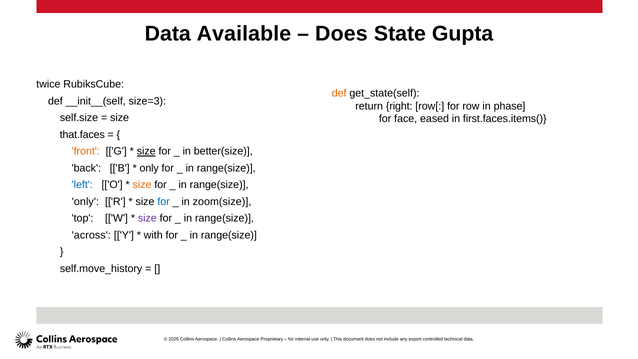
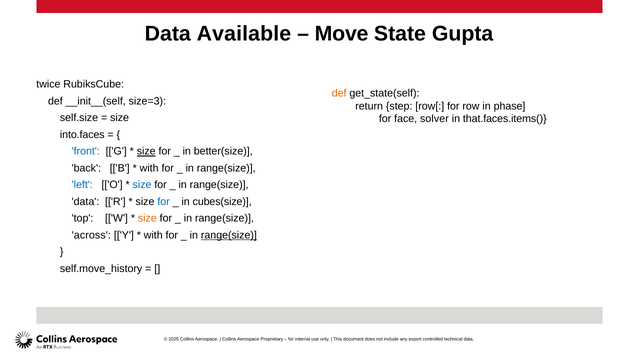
Does at (341, 34): Does -> Move
right: right -> step
eased: eased -> solver
first.faces.items(: first.faces.items( -> that.faces.items(
that.faces: that.faces -> into.faces
front colour: orange -> blue
only at (149, 168): only -> with
size at (142, 185) colour: orange -> blue
only at (85, 202): only -> data
zoom(size: zoom(size -> cubes(size
size at (147, 218) colour: purple -> orange
range(size at (229, 235) underline: none -> present
